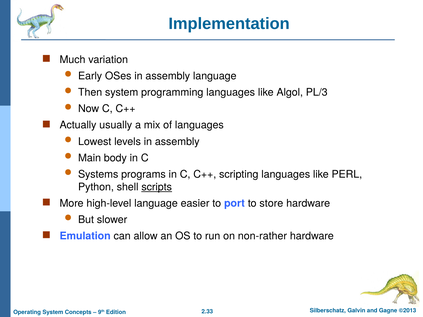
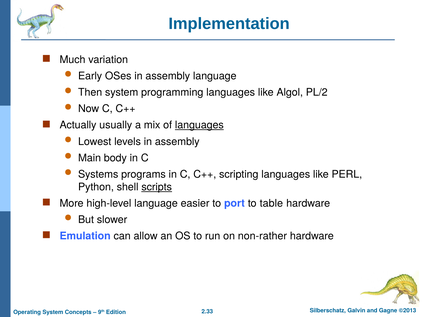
PL/3: PL/3 -> PL/2
languages at (199, 125) underline: none -> present
store: store -> table
